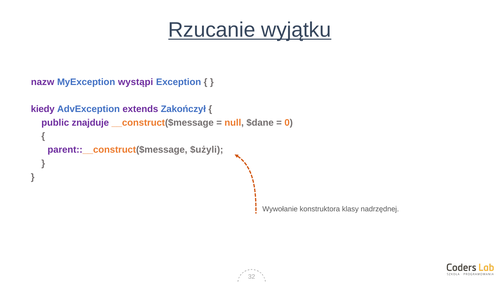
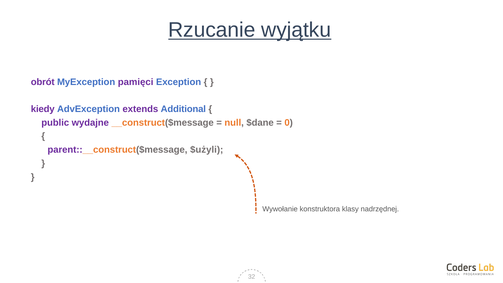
nazw: nazw -> obrót
wystąpi: wystąpi -> pamięci
Zakończył: Zakończył -> Additional
znajduje: znajduje -> wydajne
